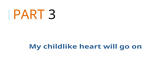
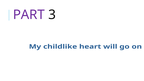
PART colour: orange -> purple
